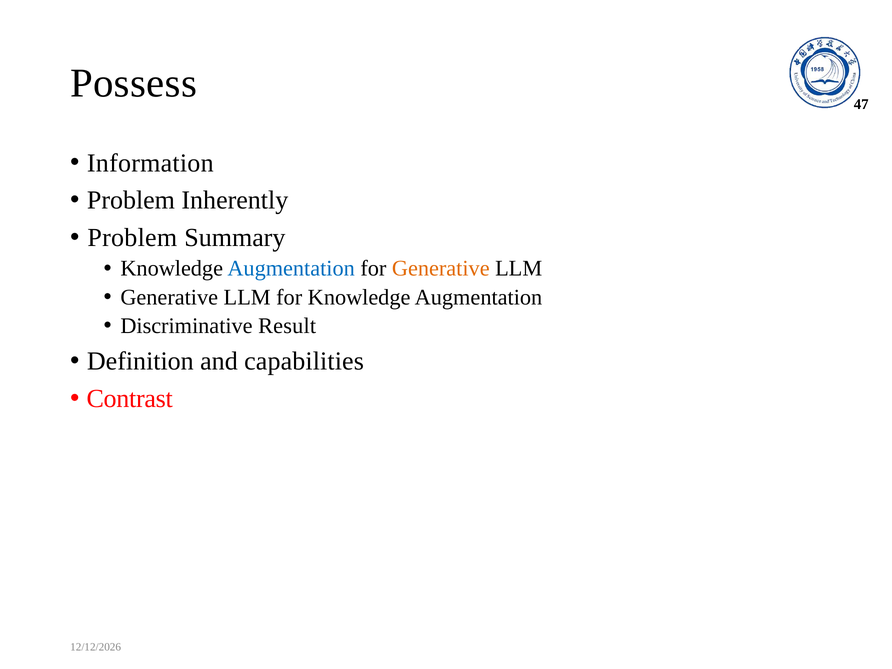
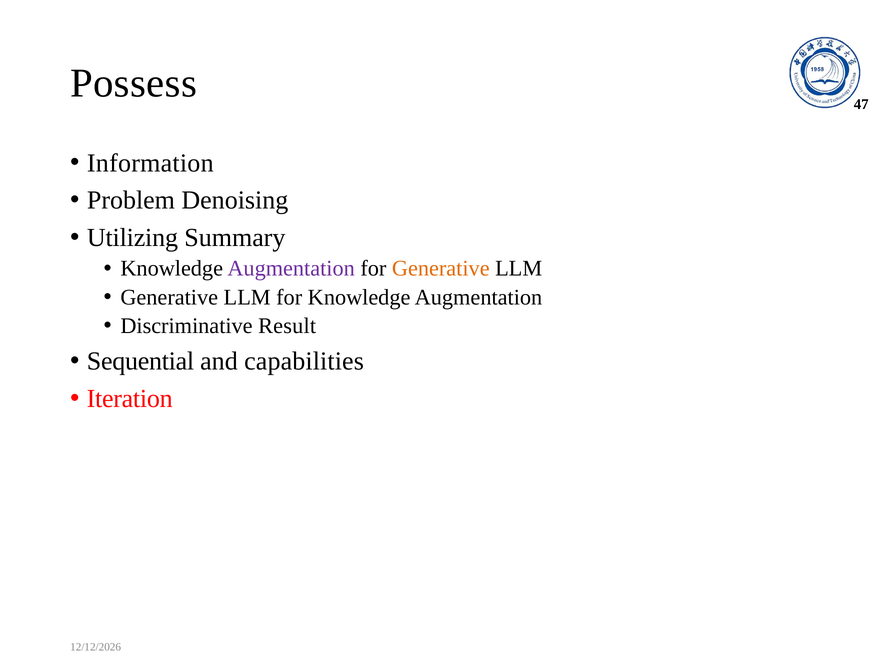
Inherently: Inherently -> Denoising
Problem at (132, 238): Problem -> Utilizing
Augmentation at (291, 268) colour: blue -> purple
Definition: Definition -> Sequential
Contrast: Contrast -> Iteration
